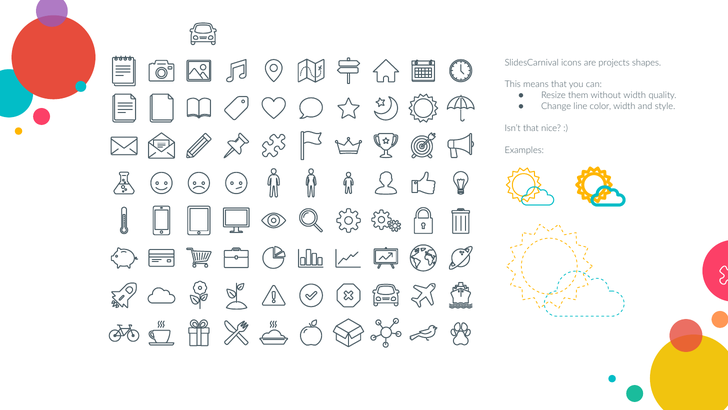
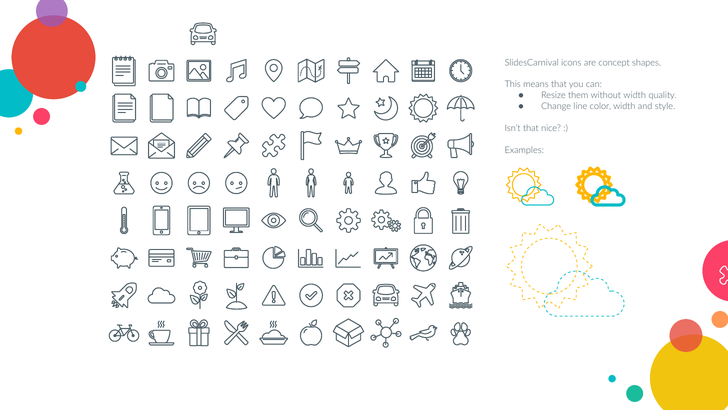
projects: projects -> concept
